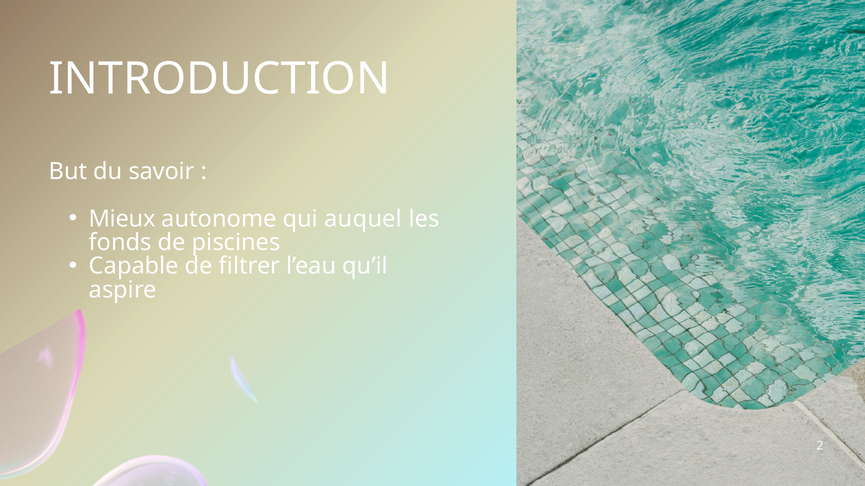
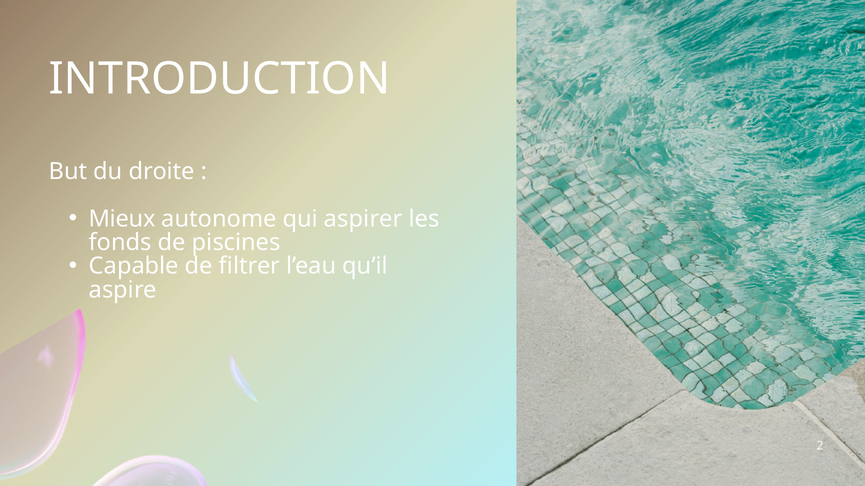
savoir: savoir -> droite
auquel: auquel -> aspirer
